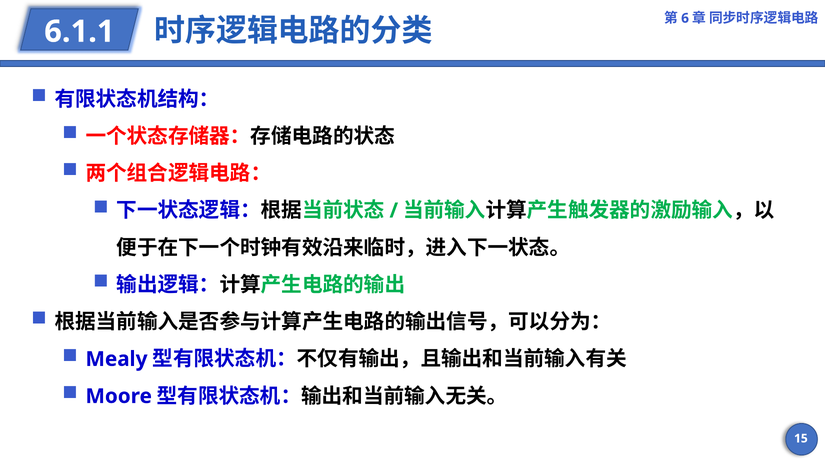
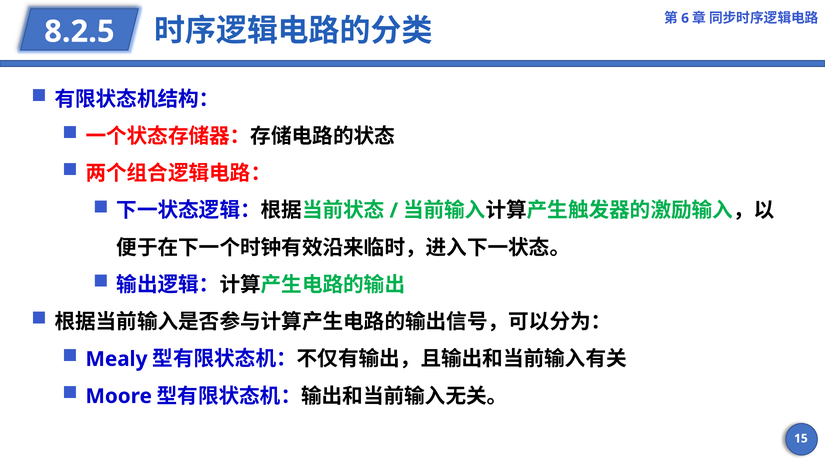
6.1.1: 6.1.1 -> 8.2.5
